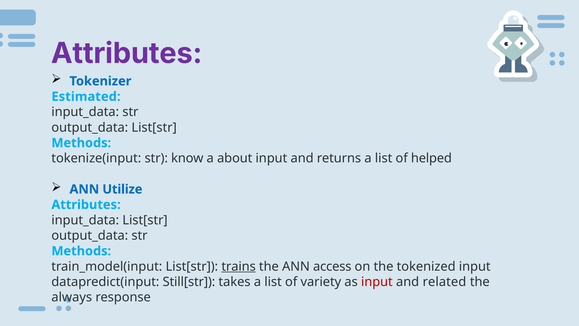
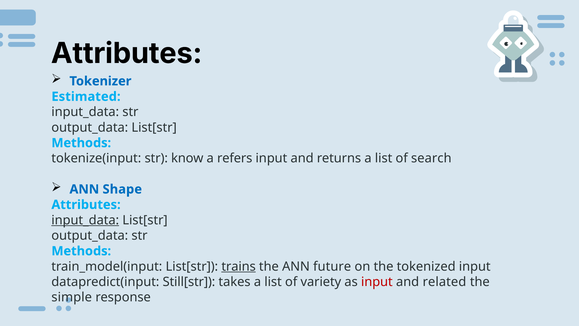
Attributes at (127, 53) colour: purple -> black
about: about -> refers
helped: helped -> search
Utilize: Utilize -> Shape
input_data at (85, 220) underline: none -> present
access: access -> future
always: always -> simple
